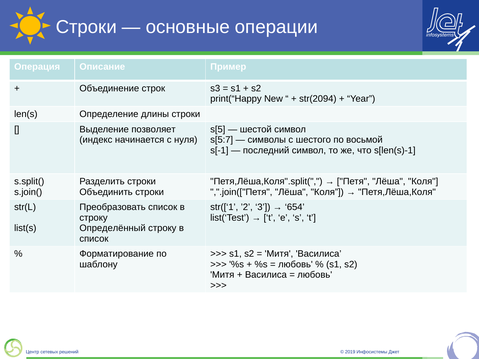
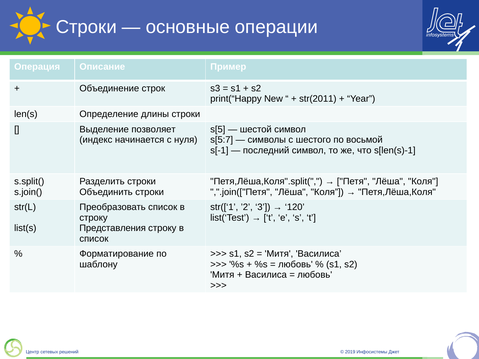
str(2094: str(2094 -> str(2011
654: 654 -> 120
Определённый: Определённый -> Представления
